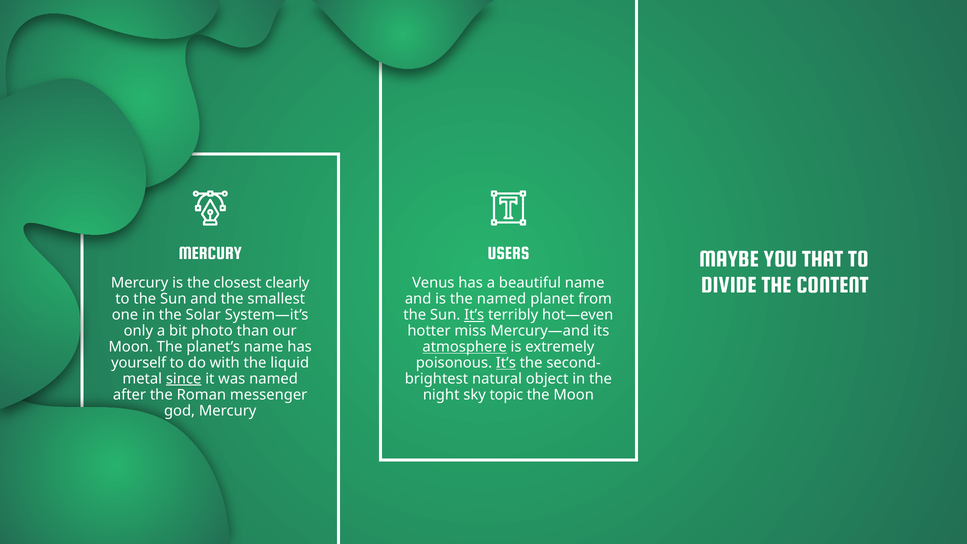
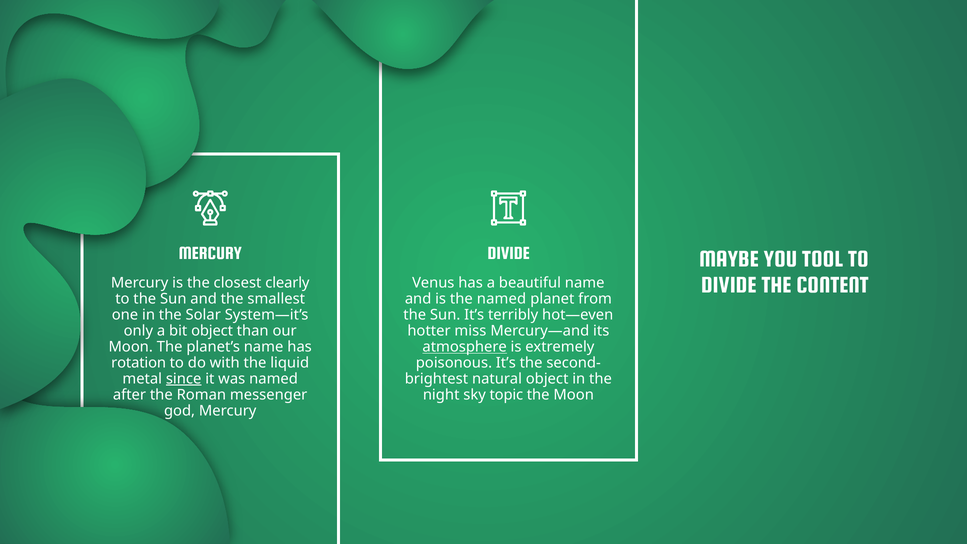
USERS at (508, 253): USERS -> DIVIDE
THAT: THAT -> TOOL
It’s at (474, 315) underline: present -> none
bit photo: photo -> object
yourself: yourself -> rotation
It’s at (506, 363) underline: present -> none
